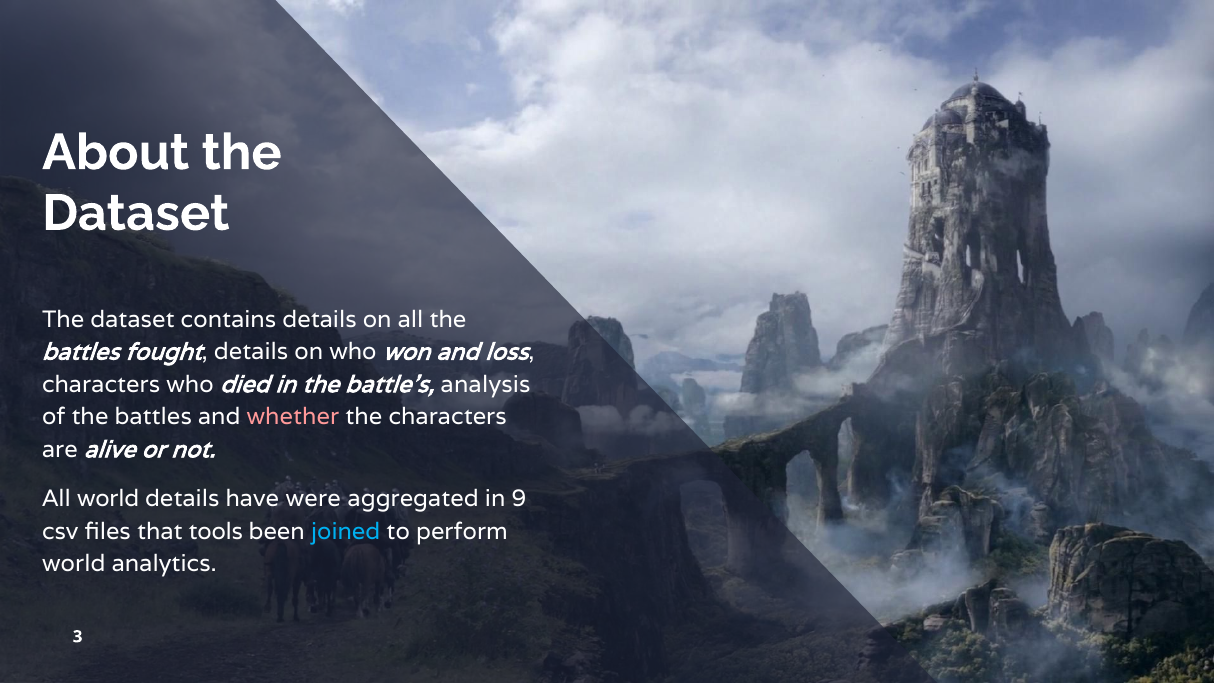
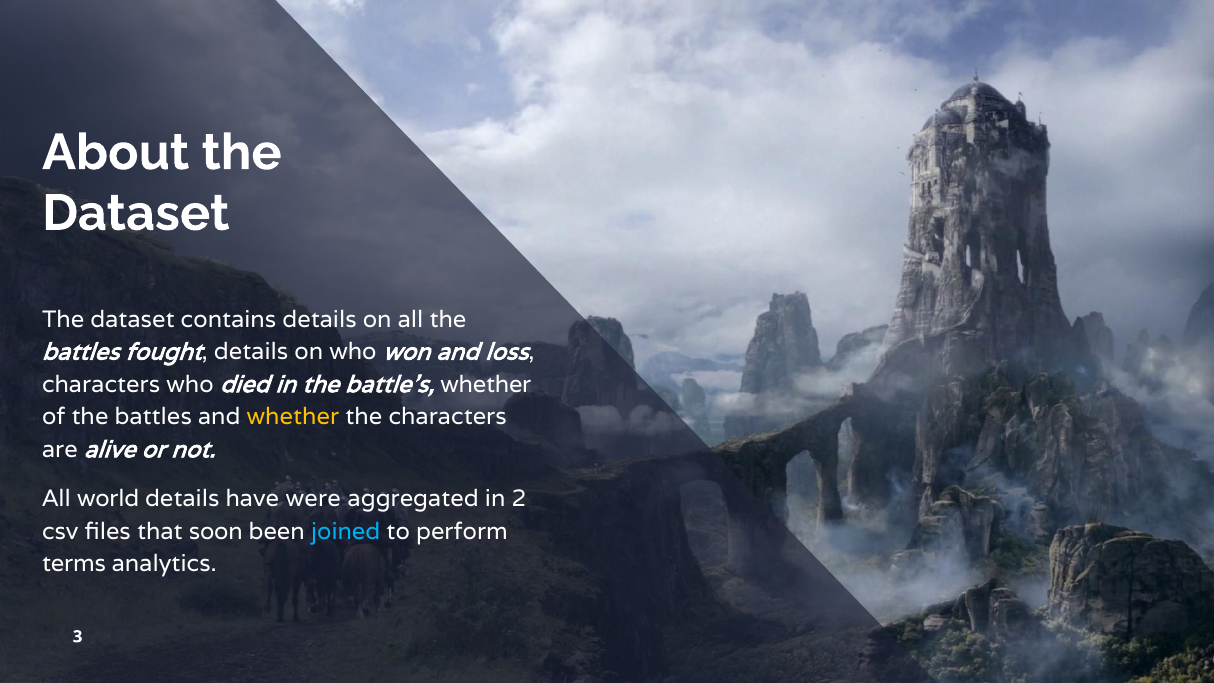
battle's analysis: analysis -> whether
whether at (293, 417) colour: pink -> yellow
9: 9 -> 2
tools: tools -> soon
world at (74, 564): world -> terms
